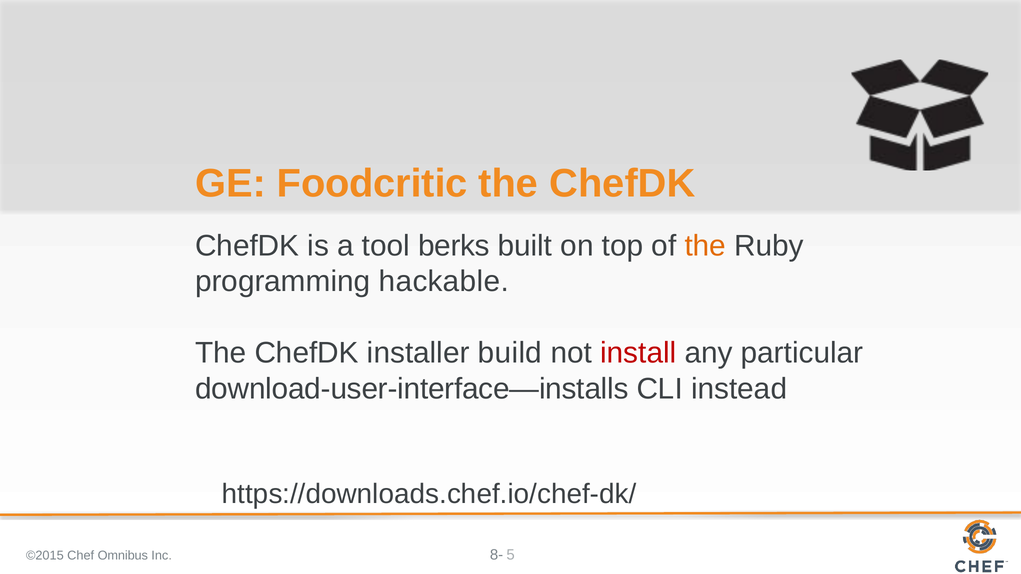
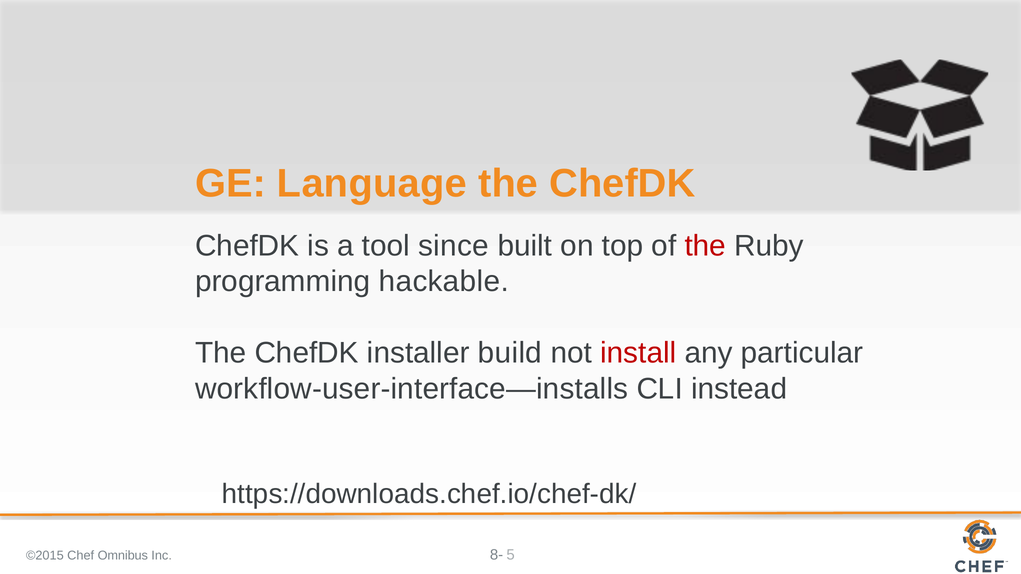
Foodcritic: Foodcritic -> Language
berks: berks -> since
the at (705, 246) colour: orange -> red
download-user-interface—installs: download-user-interface—installs -> workflow-user-interface—installs
